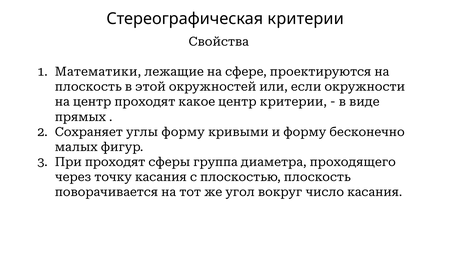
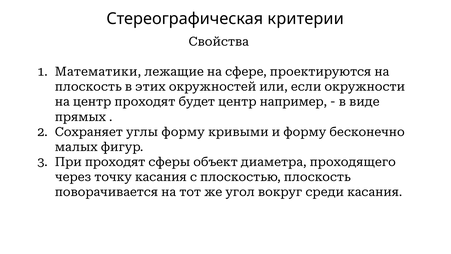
этой: этой -> этих
какое: какое -> будет
центр критерии: критерии -> например
группа: группа -> объект
число: число -> среди
